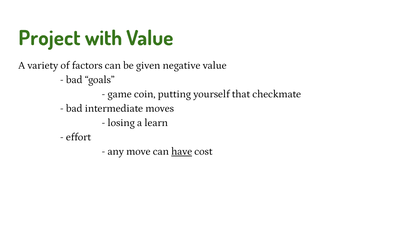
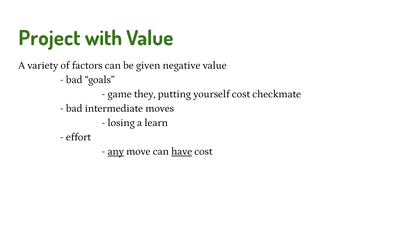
coin: coin -> they
yourself that: that -> cost
any underline: none -> present
